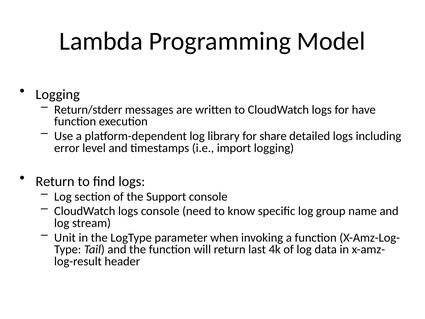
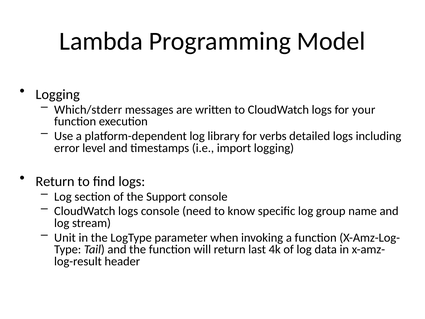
Return/stderr: Return/stderr -> Which/stderr
have: have -> your
share: share -> verbs
